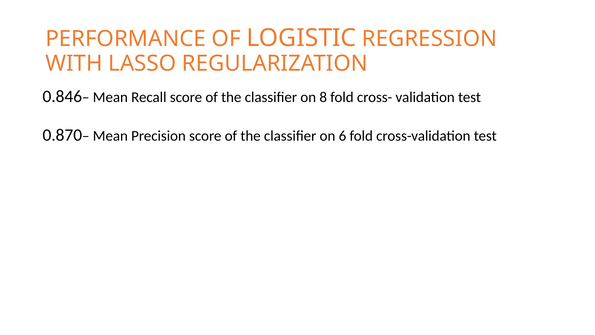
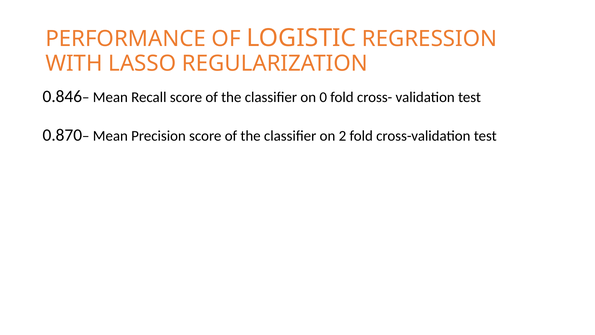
8: 8 -> 0
6: 6 -> 2
